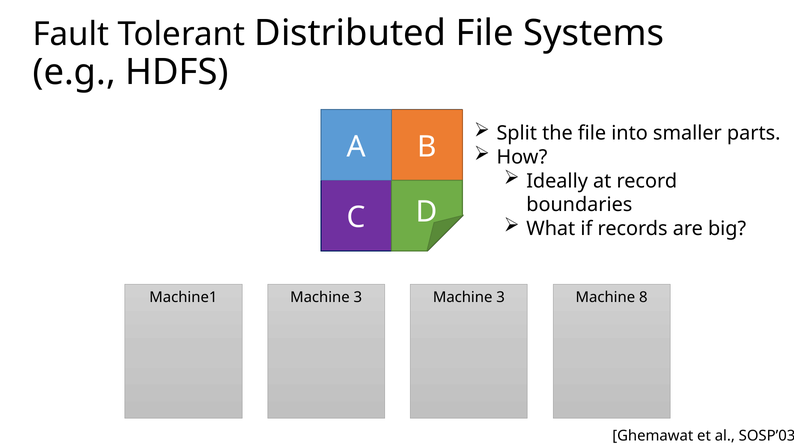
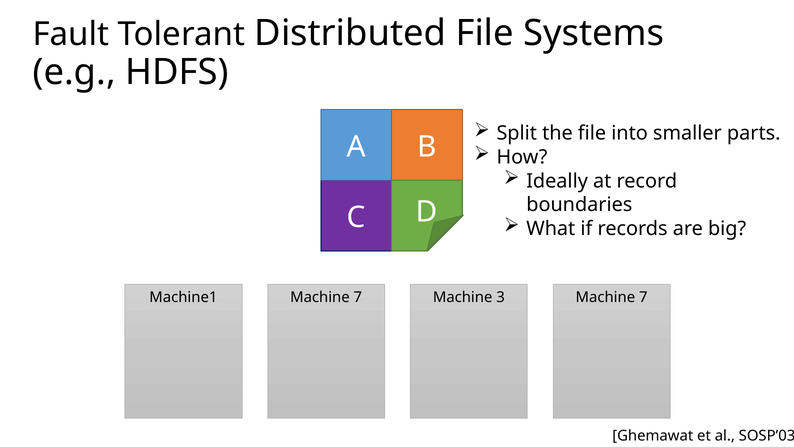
Machine1 Machine 3: 3 -> 7
3 Machine 8: 8 -> 7
